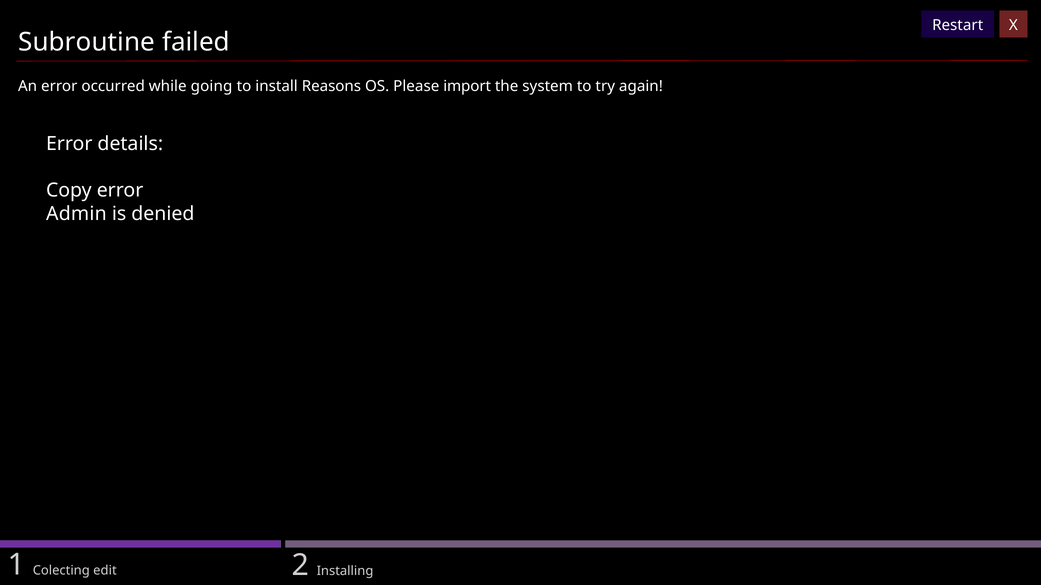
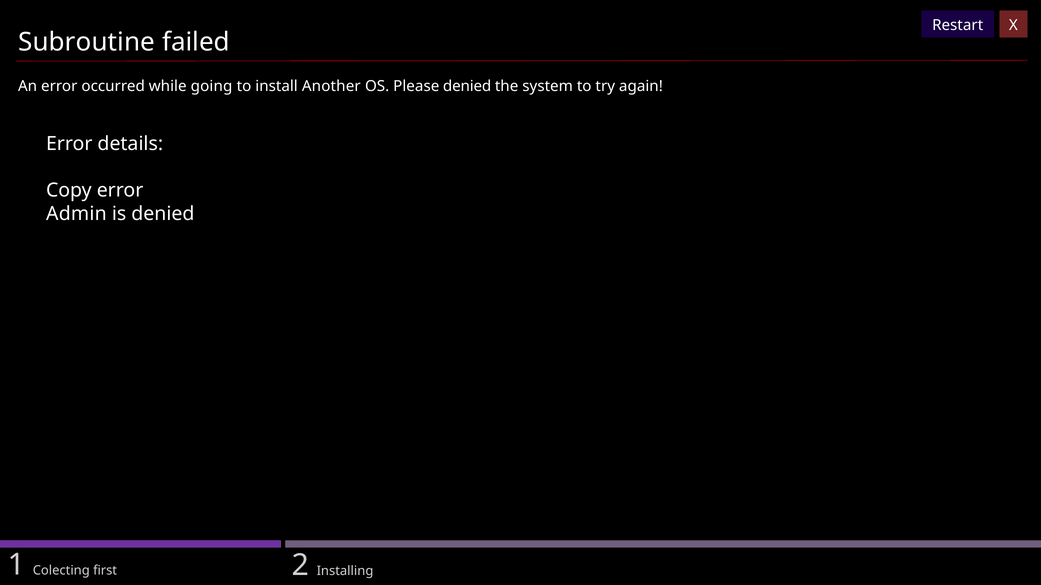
Reasons: Reasons -> Another
Please import: import -> denied
edit: edit -> first
